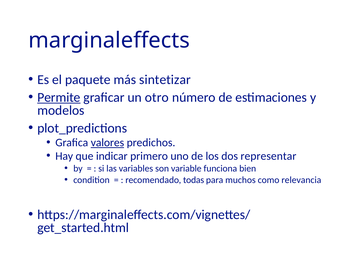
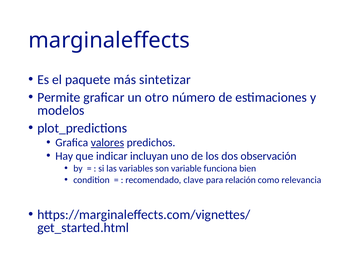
Permite underline: present -> none
primero: primero -> incluyan
representar: representar -> observación
todas: todas -> clave
muchos: muchos -> relación
